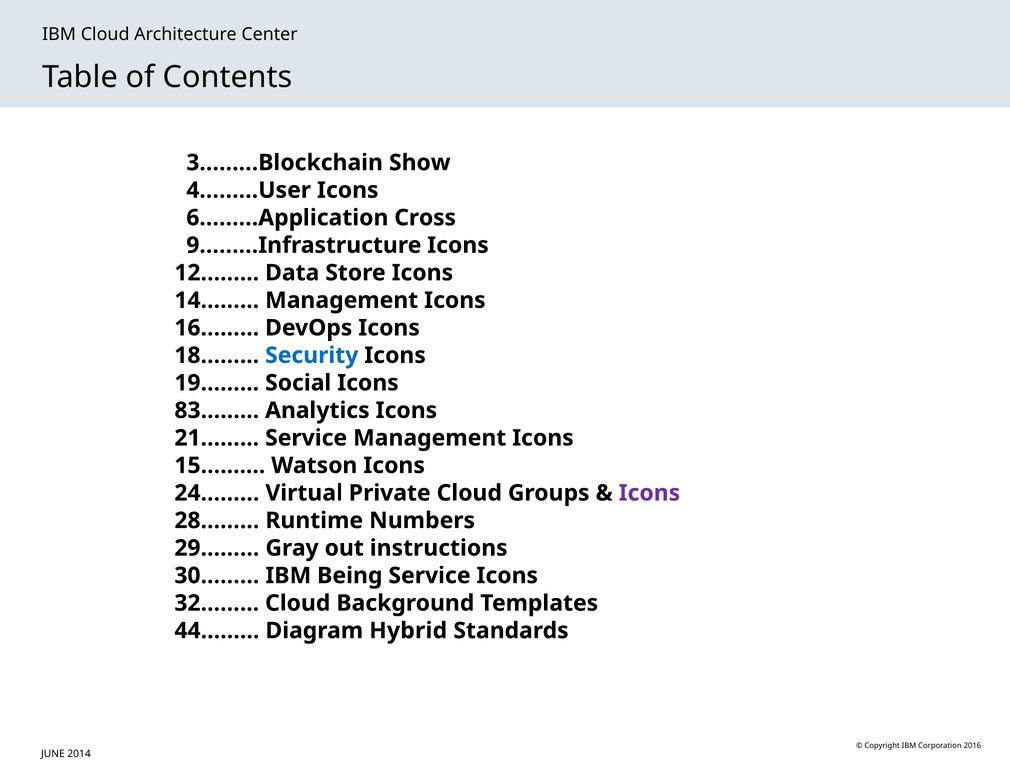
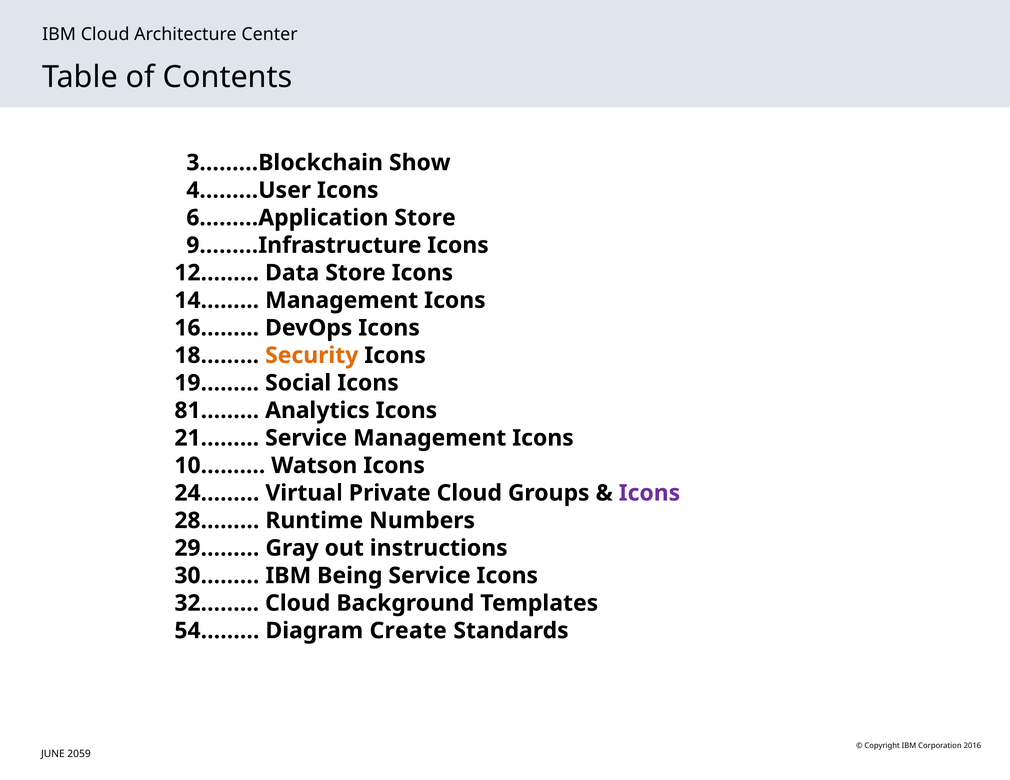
6………Application Cross: Cross -> Store
Security colour: blue -> orange
83……: 83…… -> 81……
15…: 15… -> 10…
44………: 44……… -> 54………
Hybrid: Hybrid -> Create
2014: 2014 -> 2059
